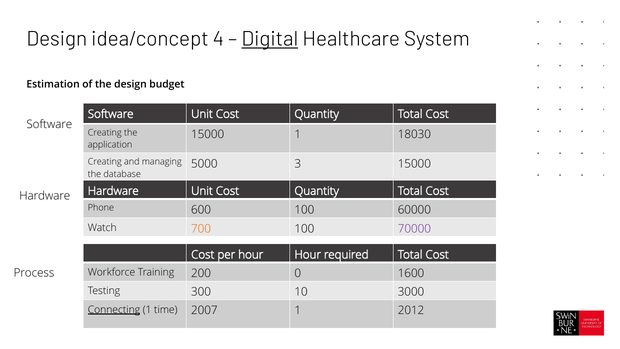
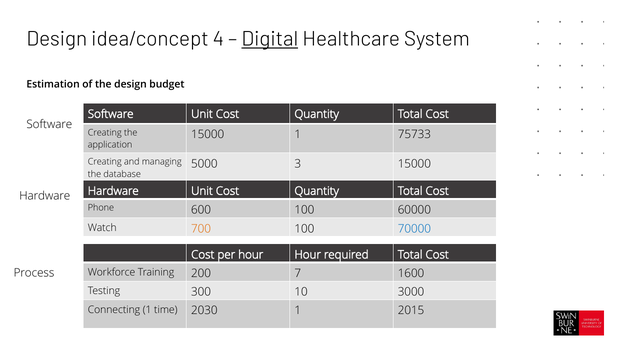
18030: 18030 -> 75733
70000 colour: purple -> blue
0: 0 -> 7
Connecting underline: present -> none
2007: 2007 -> 2030
2012: 2012 -> 2015
